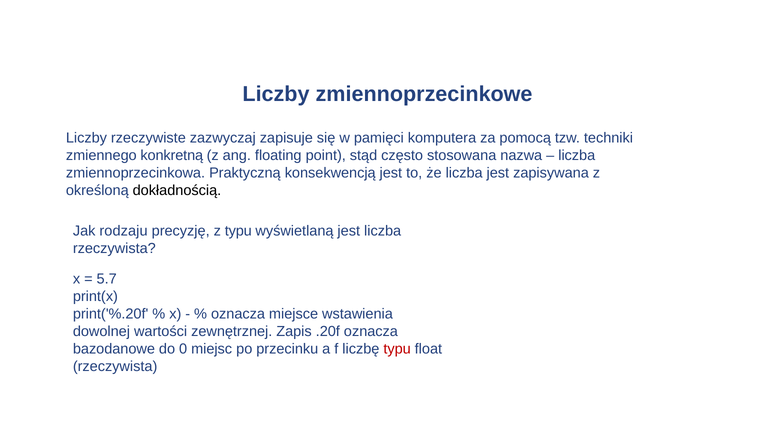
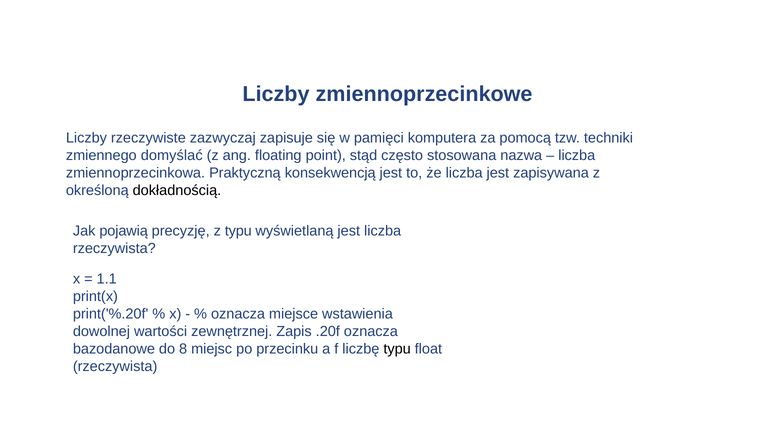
konkretną: konkretną -> domyślać
rodzaju: rodzaju -> pojawią
5.7: 5.7 -> 1.1
0: 0 -> 8
typu at (397, 349) colour: red -> black
